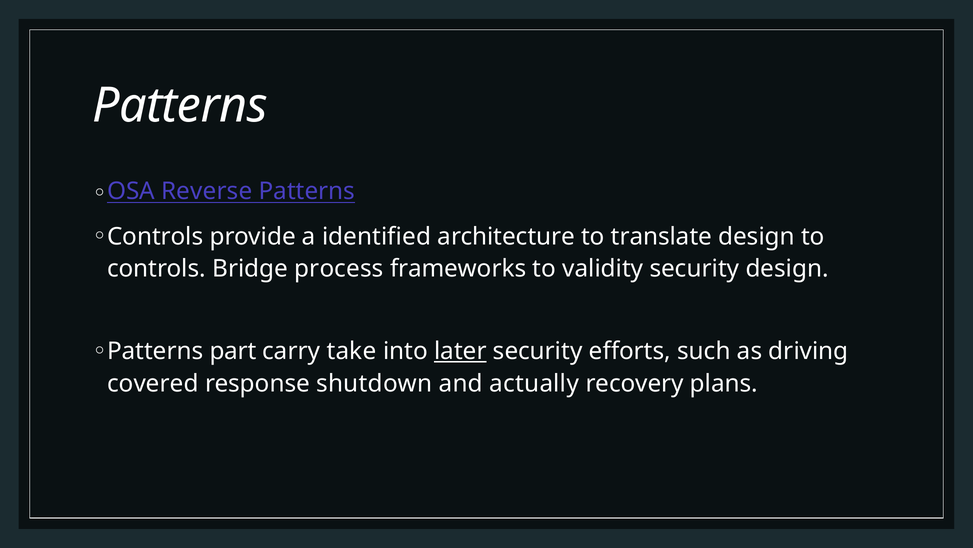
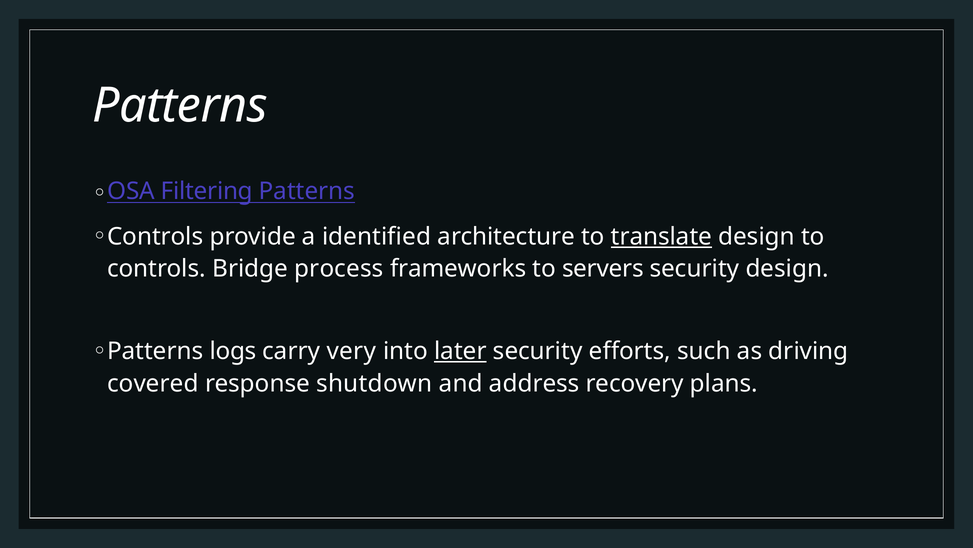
Reverse: Reverse -> Filtering
translate underline: none -> present
validity: validity -> servers
part: part -> logs
take: take -> very
actually: actually -> address
